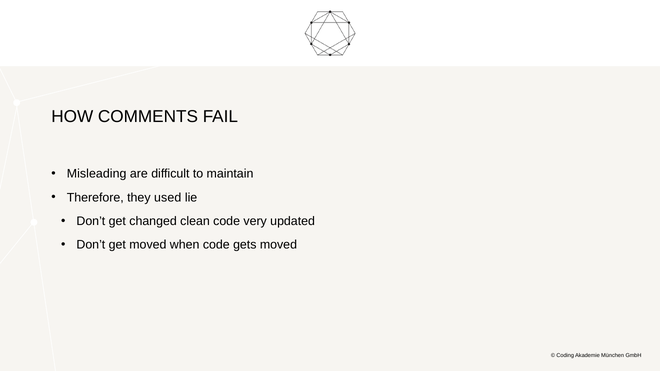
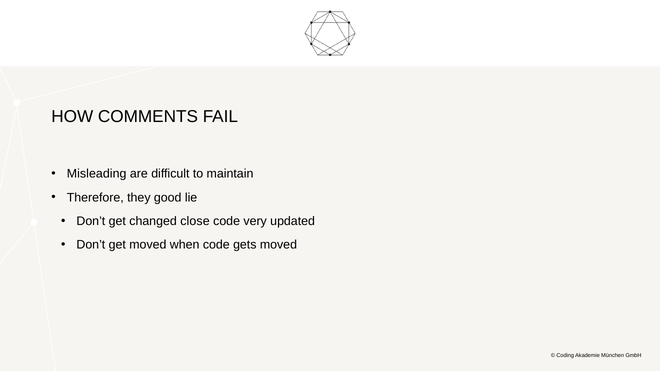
used: used -> good
clean: clean -> close
